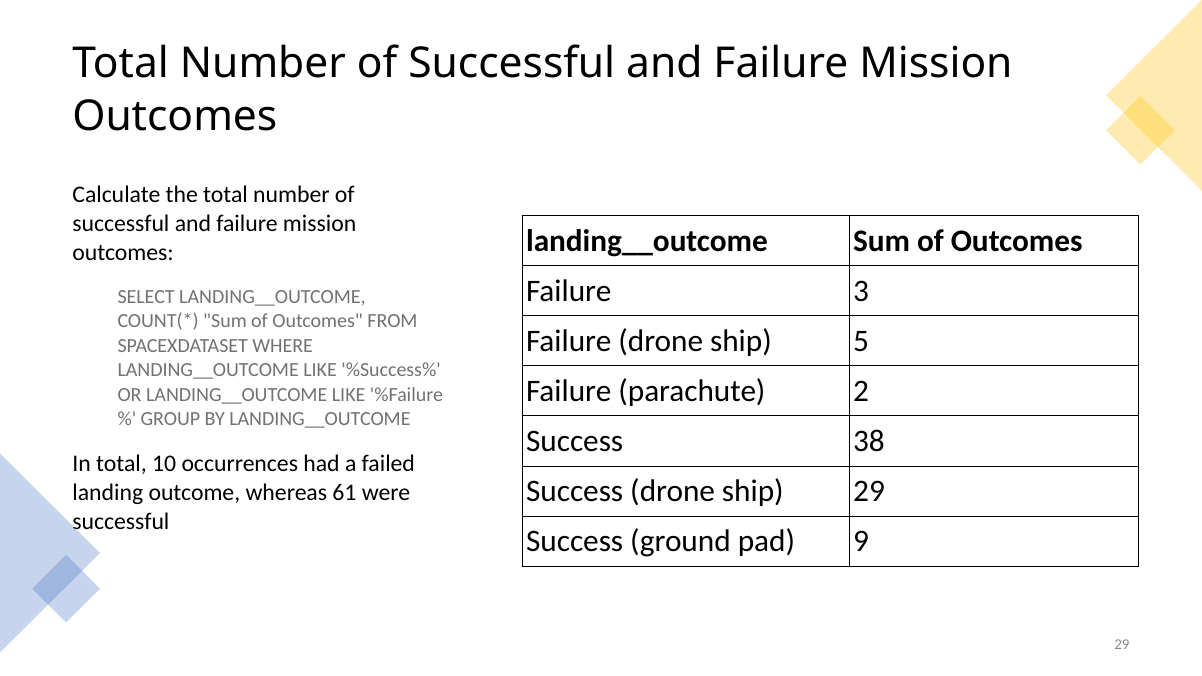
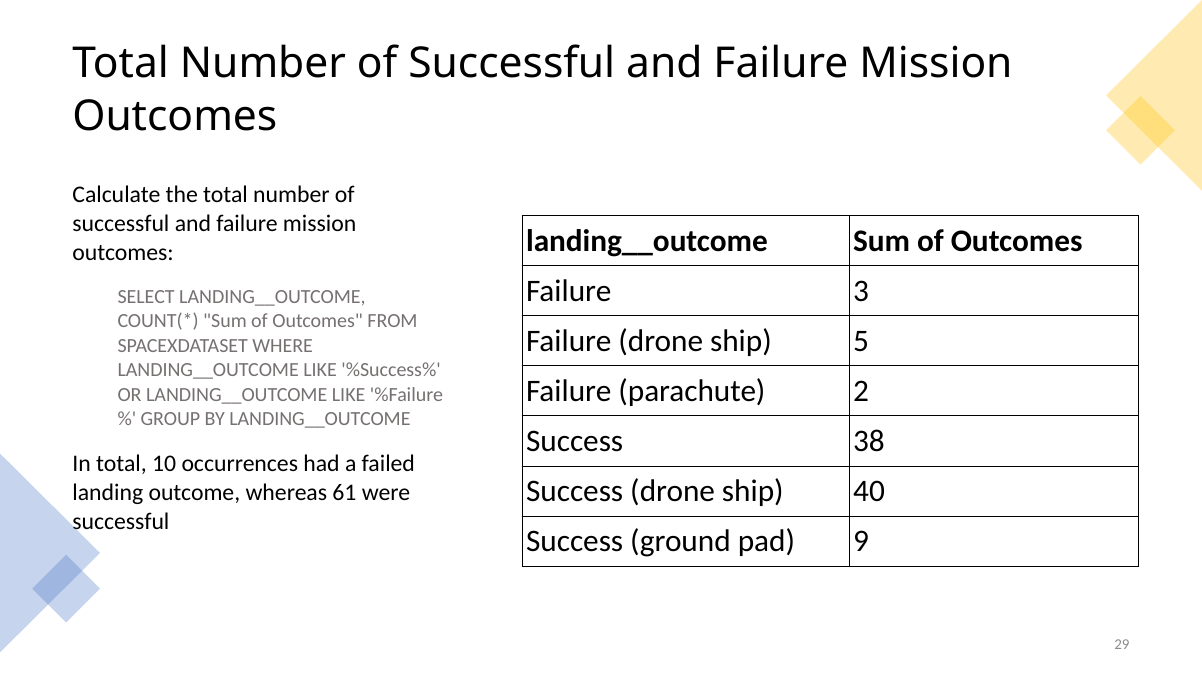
ship 29: 29 -> 40
